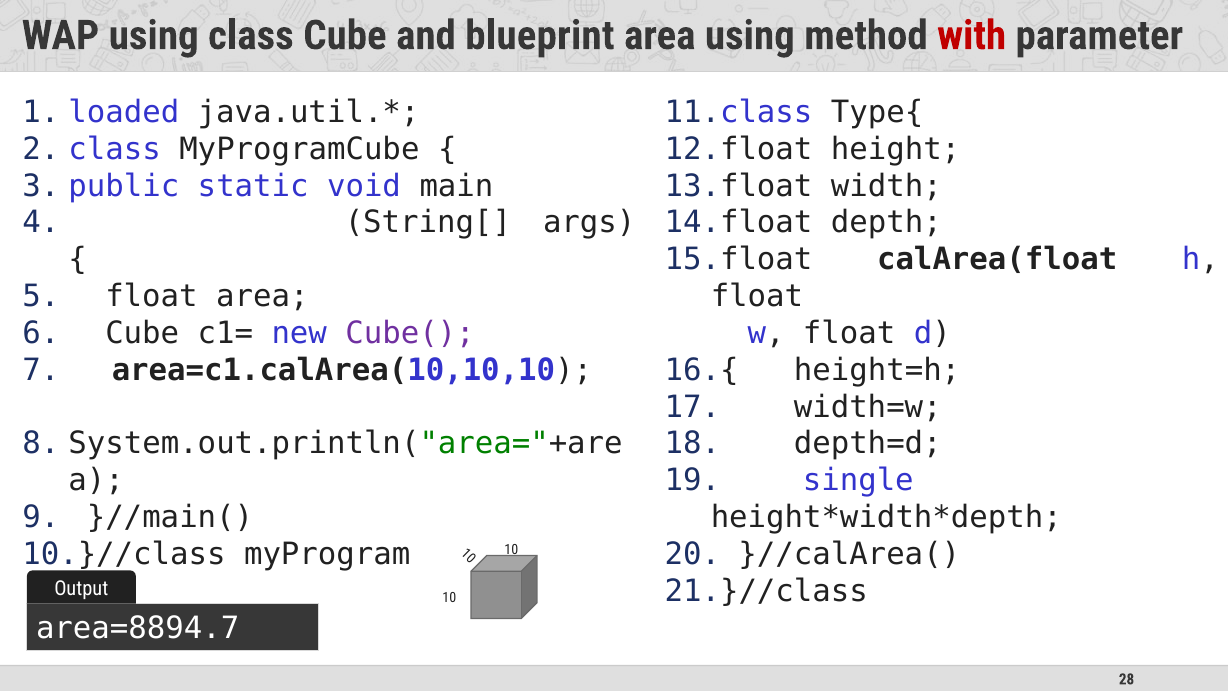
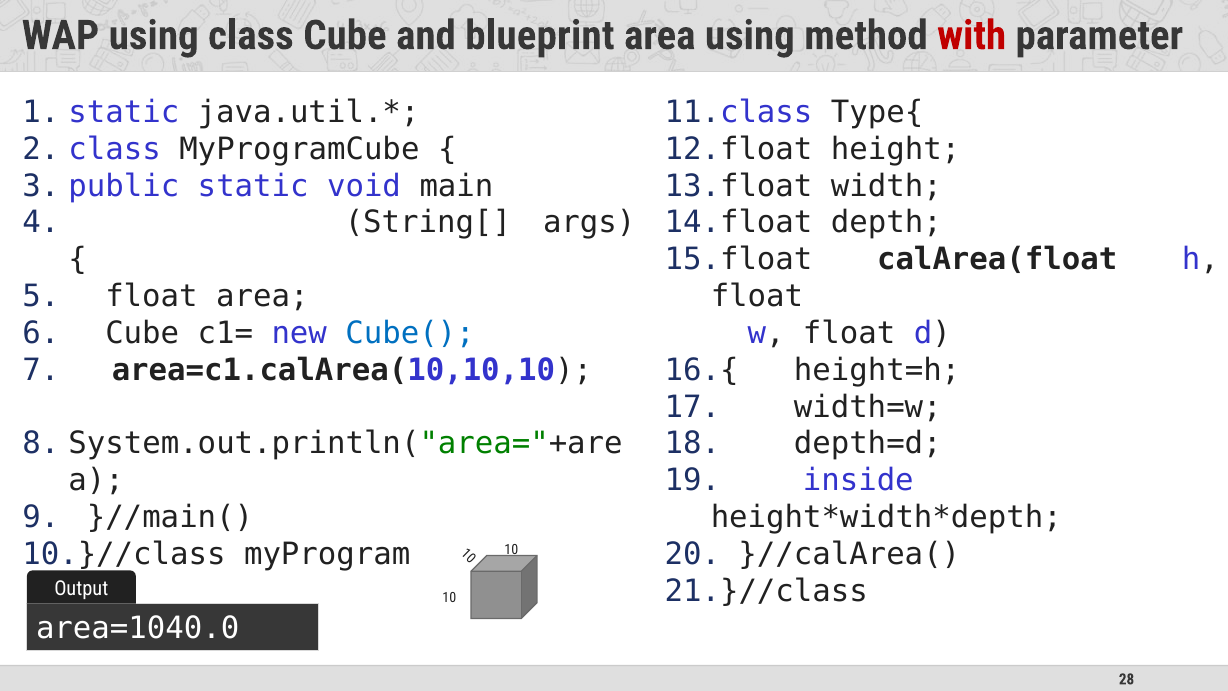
loaded at (124, 112): loaded -> static
Cube( colour: purple -> blue
single: single -> inside
area=8894.7: area=8894.7 -> area=1040.0
